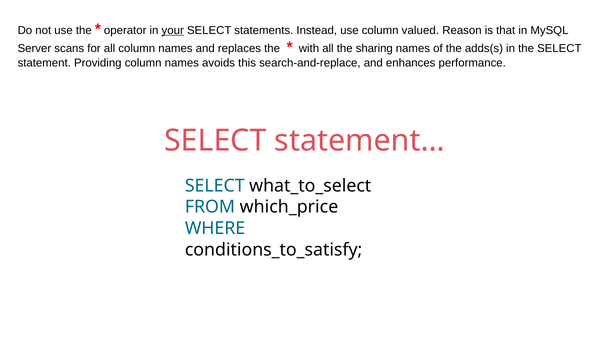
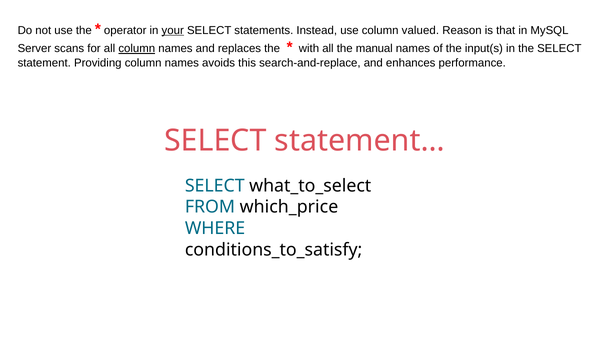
column at (137, 49) underline: none -> present
sharing: sharing -> manual
adds(s: adds(s -> input(s
